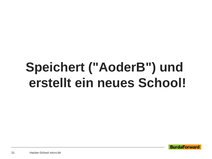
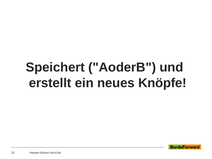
School: School -> Knöpfe
